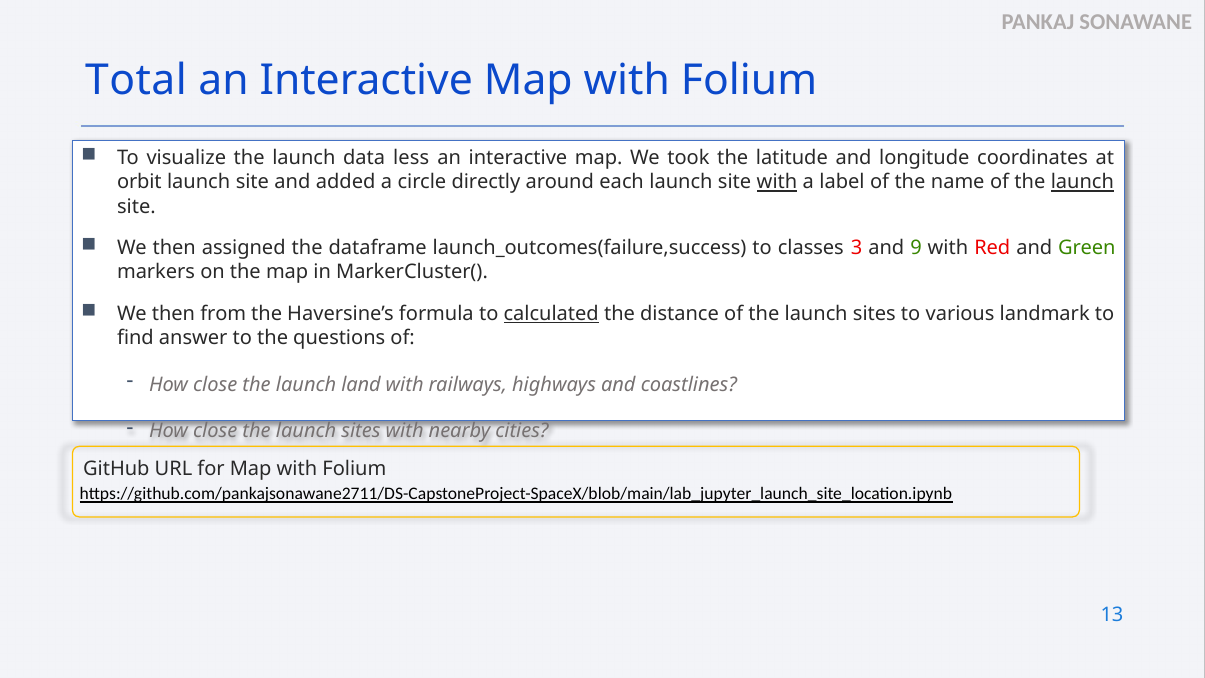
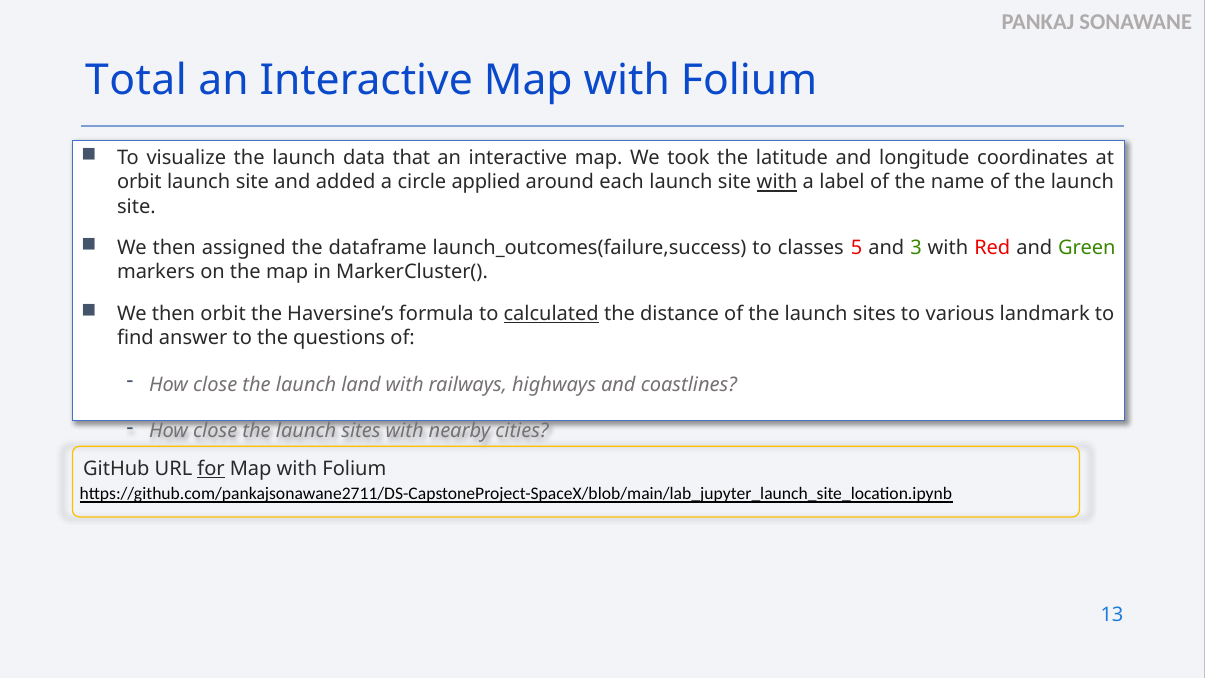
less: less -> that
directly: directly -> applied
launch at (1082, 182) underline: present -> none
3: 3 -> 5
9: 9 -> 3
then from: from -> orbit
for underline: none -> present
